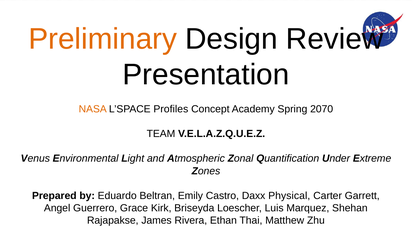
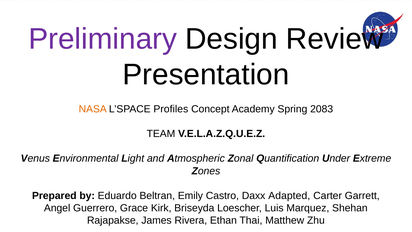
Preliminary colour: orange -> purple
2070: 2070 -> 2083
Physical: Physical -> Adapted
